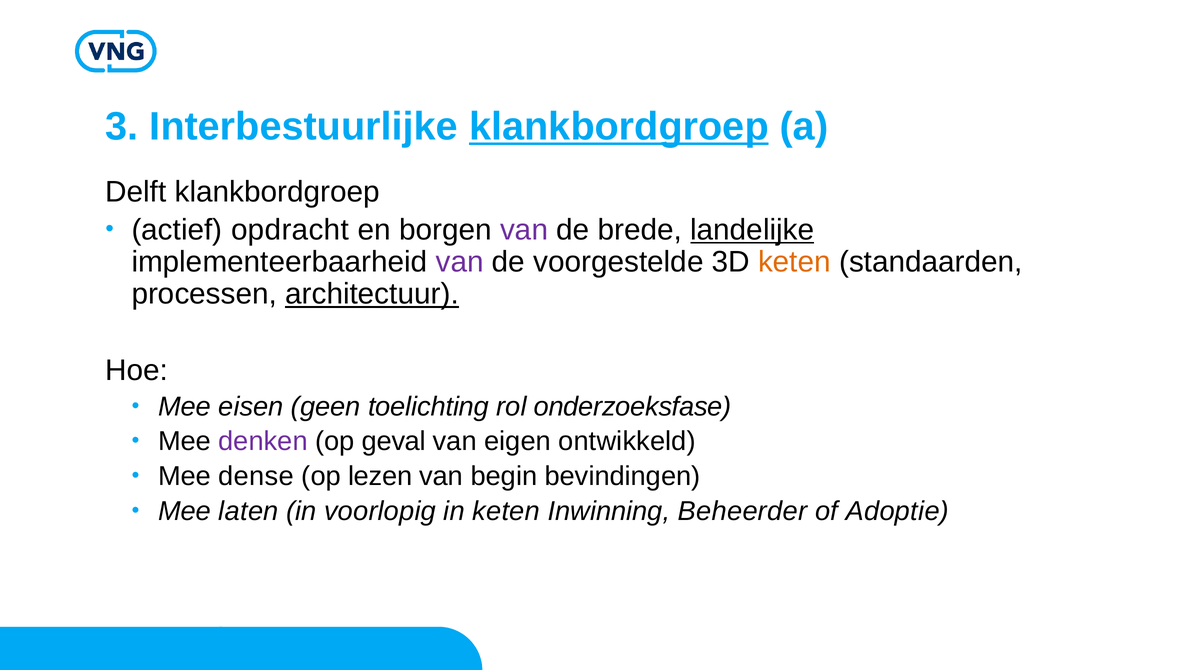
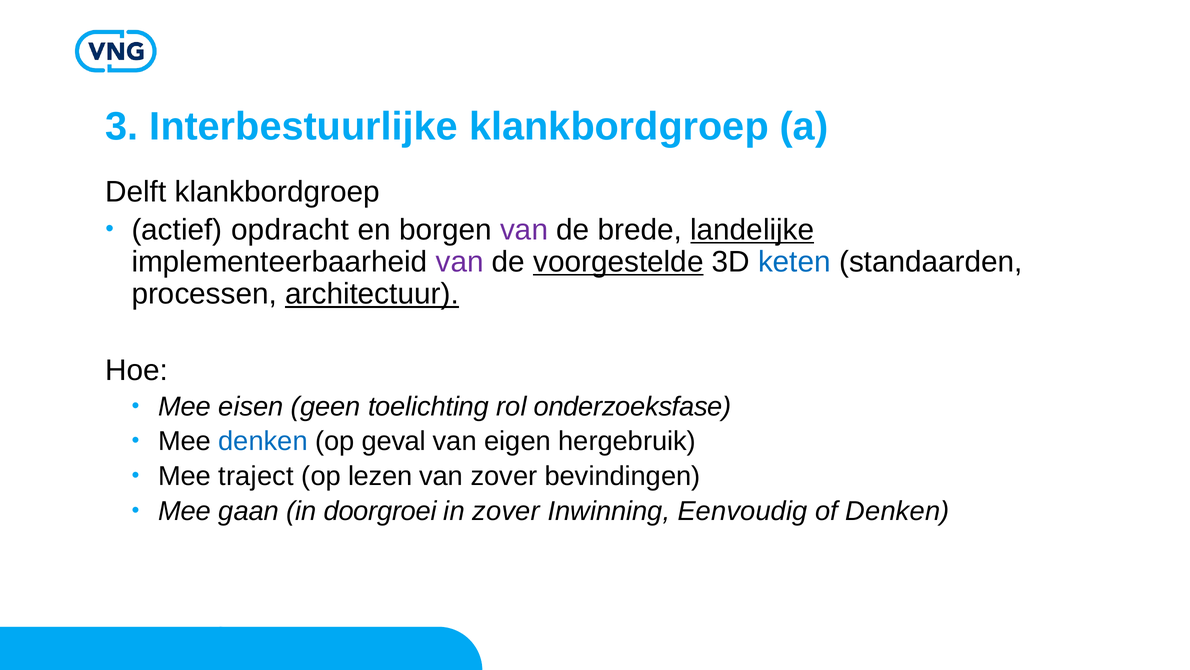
klankbordgroep at (619, 127) underline: present -> none
voorgestelde underline: none -> present
keten at (794, 262) colour: orange -> blue
denken at (263, 441) colour: purple -> blue
ontwikkeld: ontwikkeld -> hergebruik
dense: dense -> traject
van begin: begin -> zover
laten: laten -> gaan
voorlopig: voorlopig -> doorgroei
in keten: keten -> zover
Beheerder: Beheerder -> Eenvoudig
of Adoptie: Adoptie -> Denken
